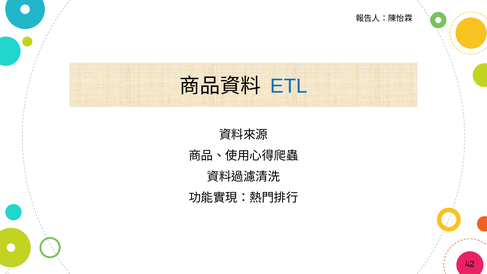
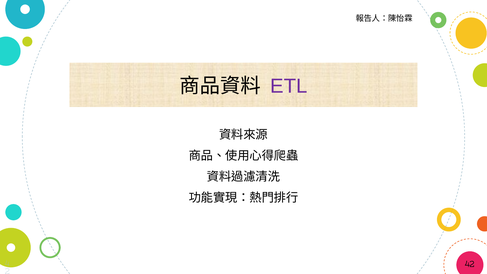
ETL colour: blue -> purple
